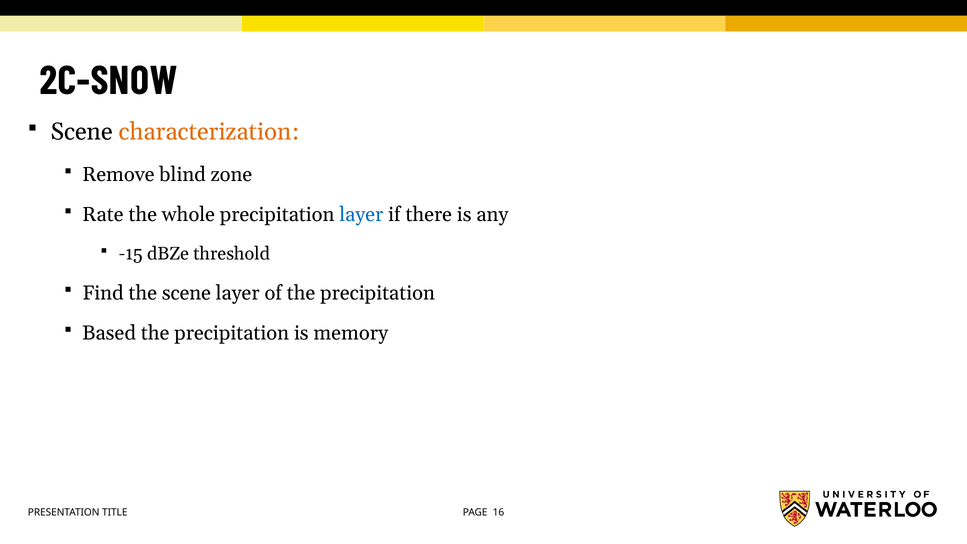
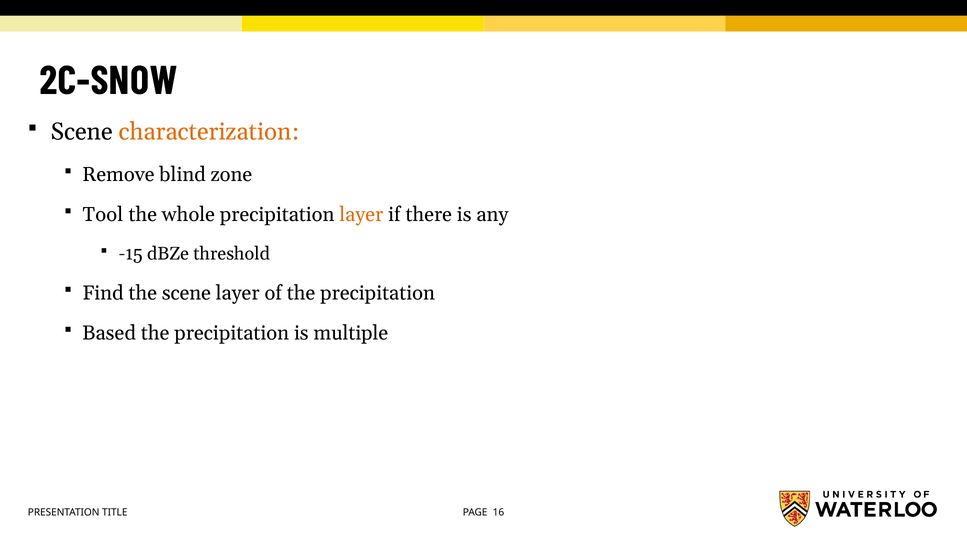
Rate: Rate -> Tool
layer at (361, 215) colour: blue -> orange
memory: memory -> multiple
